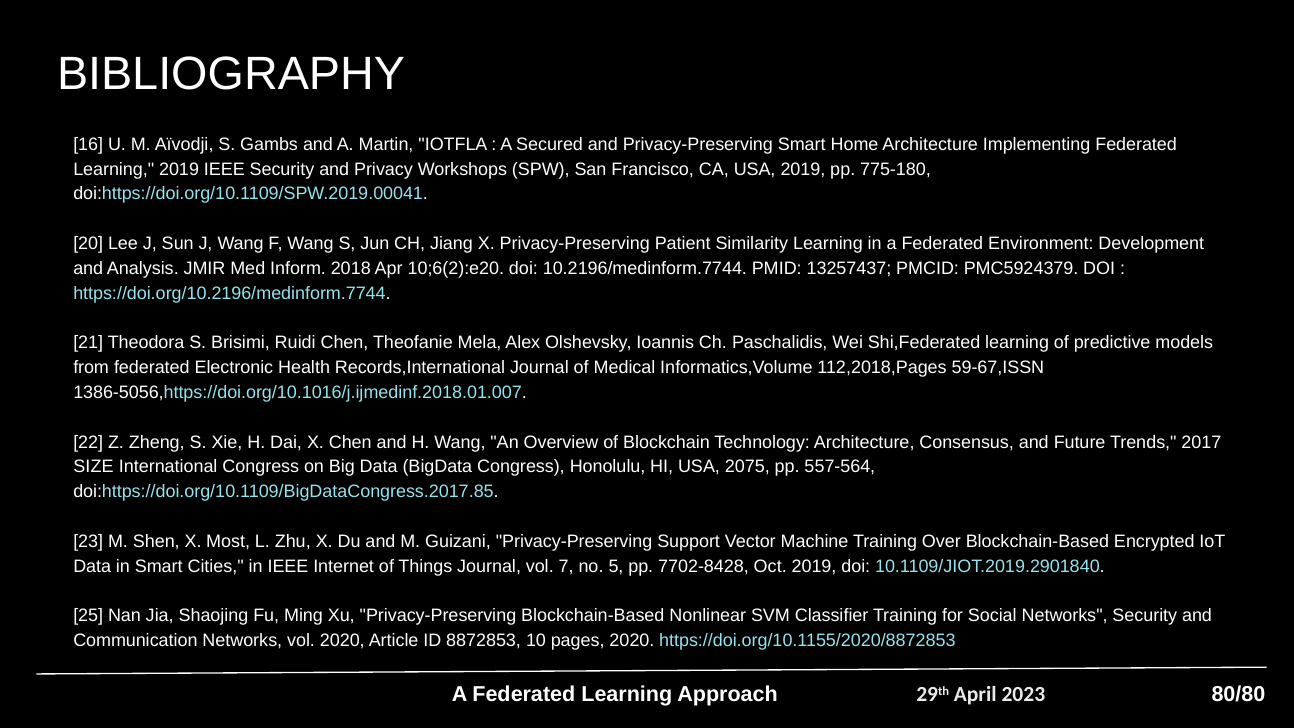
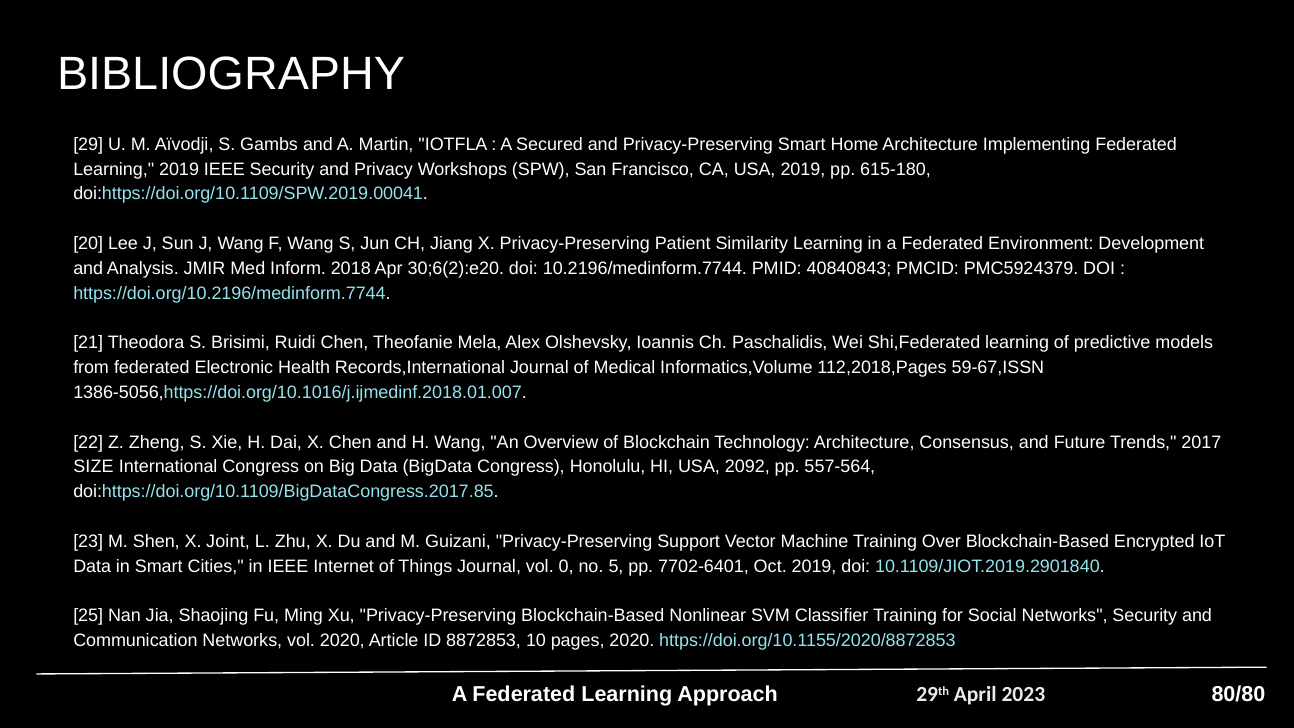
16: 16 -> 29
775-180: 775-180 -> 615-180
10;6(2):e20: 10;6(2):e20 -> 30;6(2):e20
13257437: 13257437 -> 40840843
2075: 2075 -> 2092
Most: Most -> Joint
7: 7 -> 0
7702-8428: 7702-8428 -> 7702-6401
